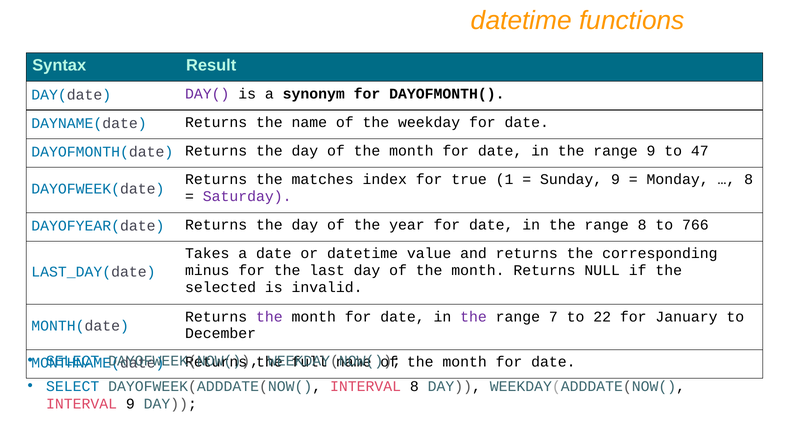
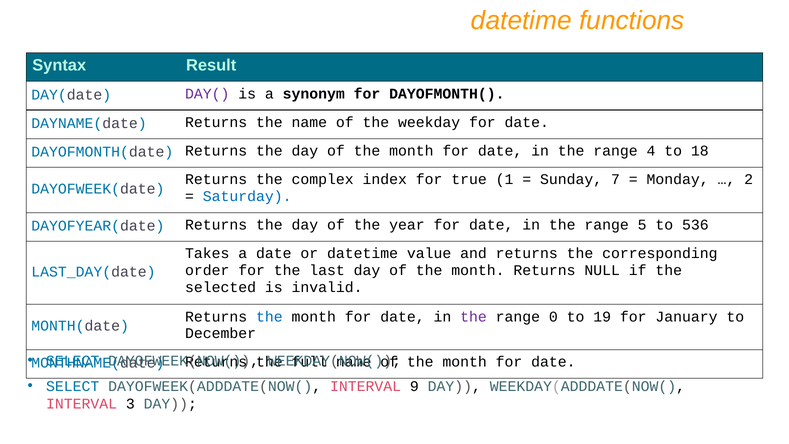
range 9: 9 -> 4
47: 47 -> 18
matches: matches -> complex
Sunday 9: 9 -> 7
8 at (749, 180): 8 -> 2
Saturday colour: purple -> blue
range 8: 8 -> 5
766: 766 -> 536
minus: minus -> order
the at (269, 317) colour: purple -> blue
7: 7 -> 0
22: 22 -> 19
INTERVAL 8: 8 -> 9
INTERVAL 9: 9 -> 3
